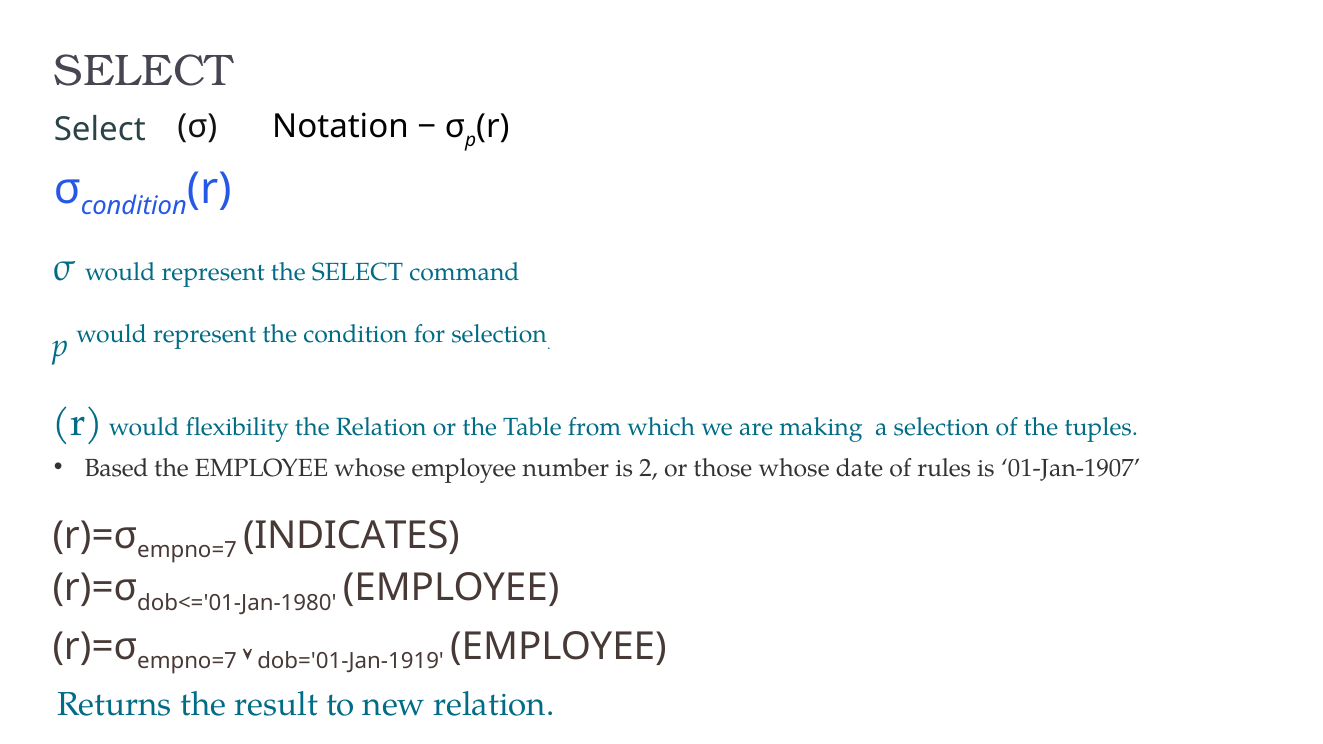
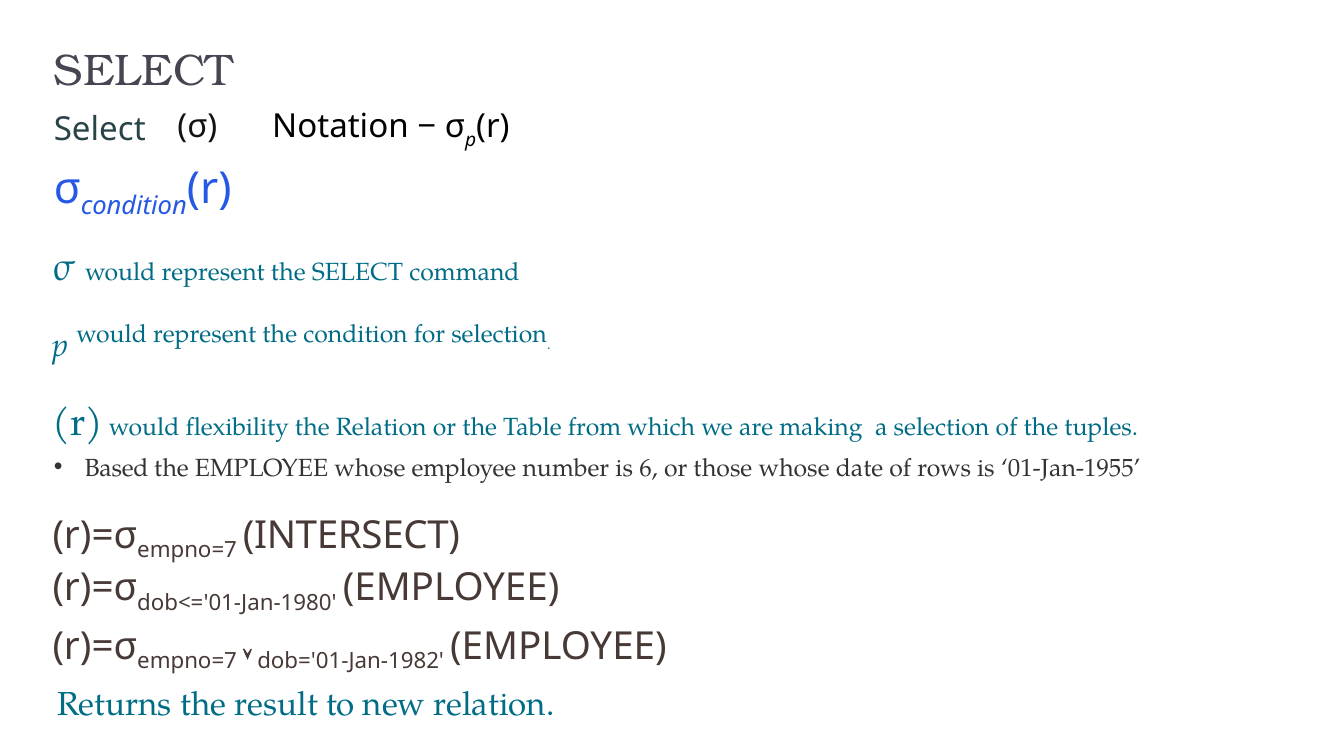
2: 2 -> 6
rules: rules -> rows
01-Jan-1907: 01-Jan-1907 -> 01-Jan-1955
INDICATES: INDICATES -> INTERSECT
dob='01-Jan-1919: dob='01-Jan-1919 -> dob='01-Jan-1982
